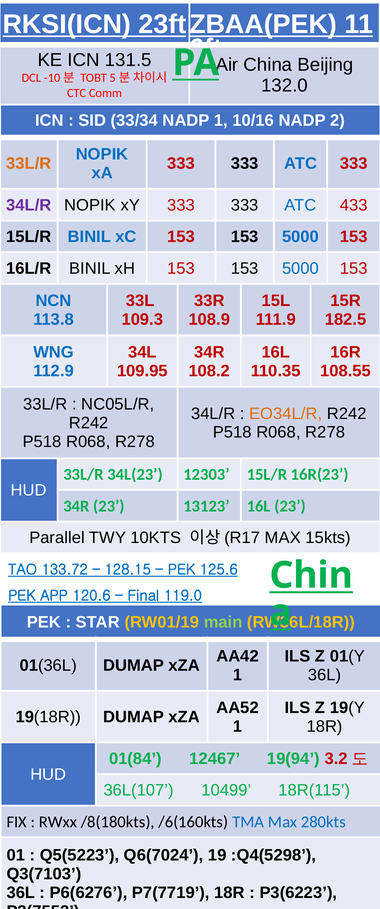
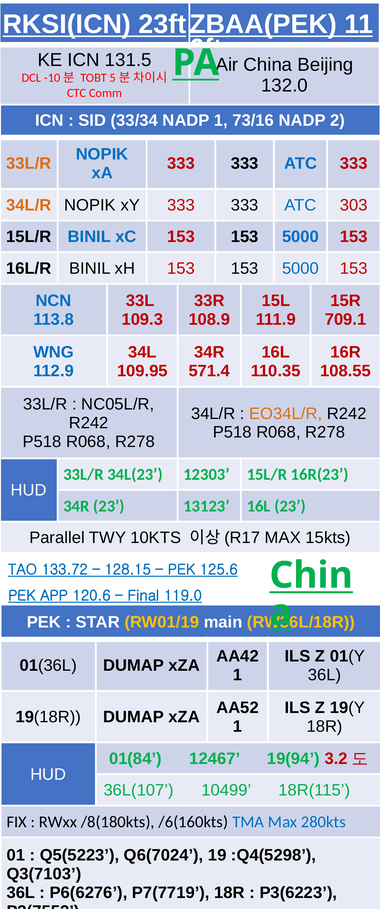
10/16: 10/16 -> 73/16
34L/R at (29, 205) colour: purple -> orange
433: 433 -> 303
182.5: 182.5 -> 709.1
108.2: 108.2 -> 571.4
main colour: light green -> white
